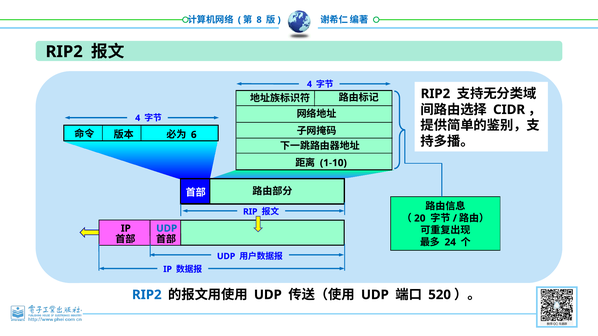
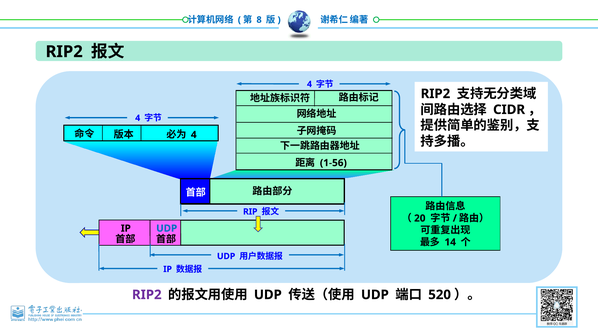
6 at (194, 135): 6 -> 4
1-10: 1-10 -> 1-56
24: 24 -> 14
RIP2 at (147, 295) colour: blue -> purple
